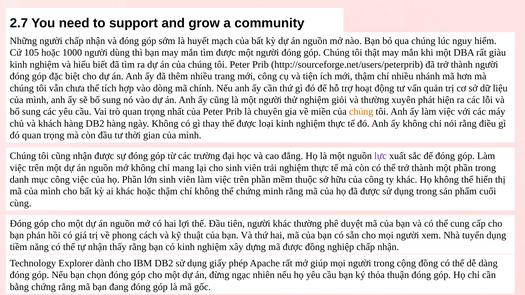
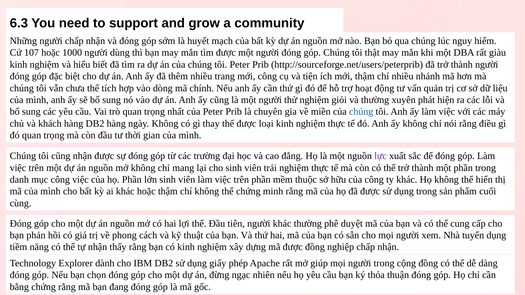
2.7: 2.7 -> 6.3
105: 105 -> 107
chúng at (361, 112) colour: orange -> blue
